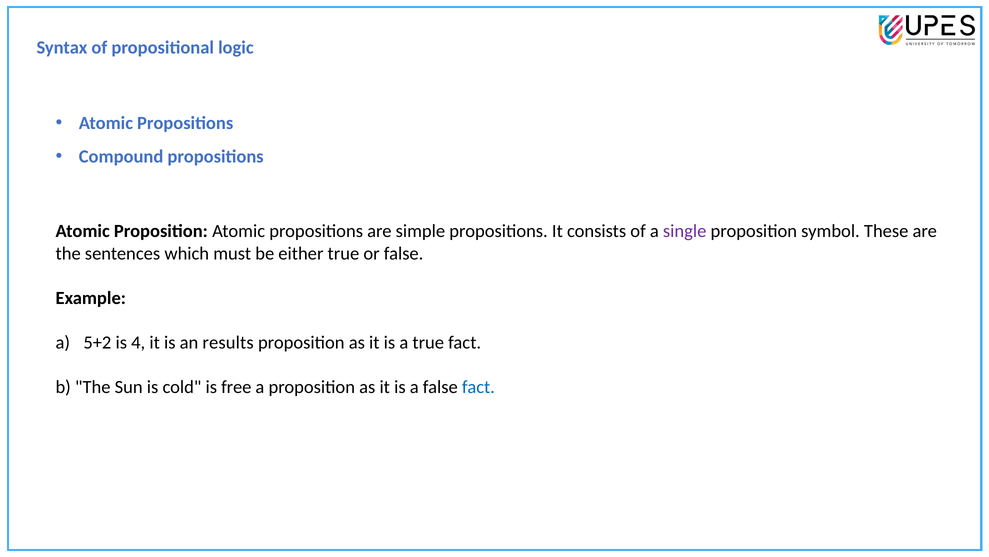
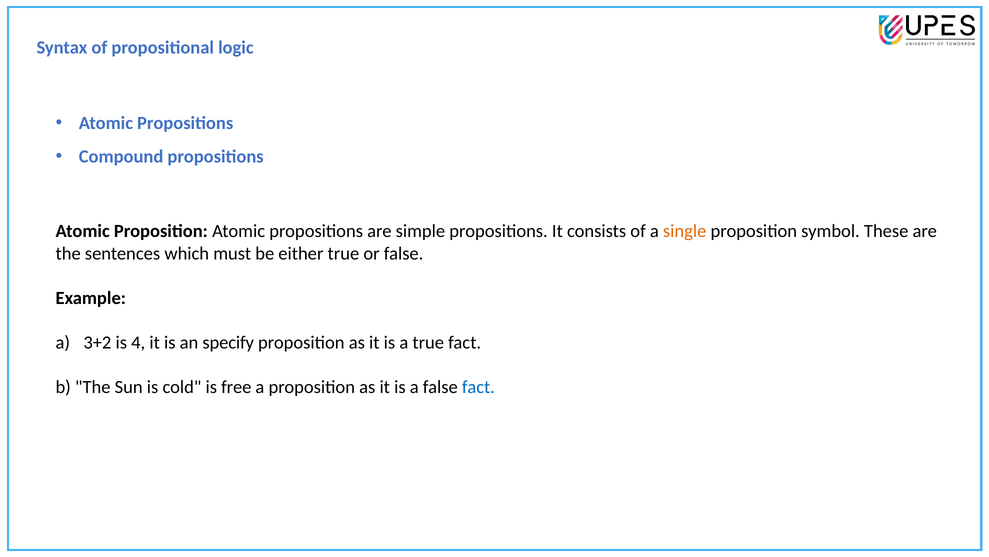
single colour: purple -> orange
5+2: 5+2 -> 3+2
results: results -> specify
